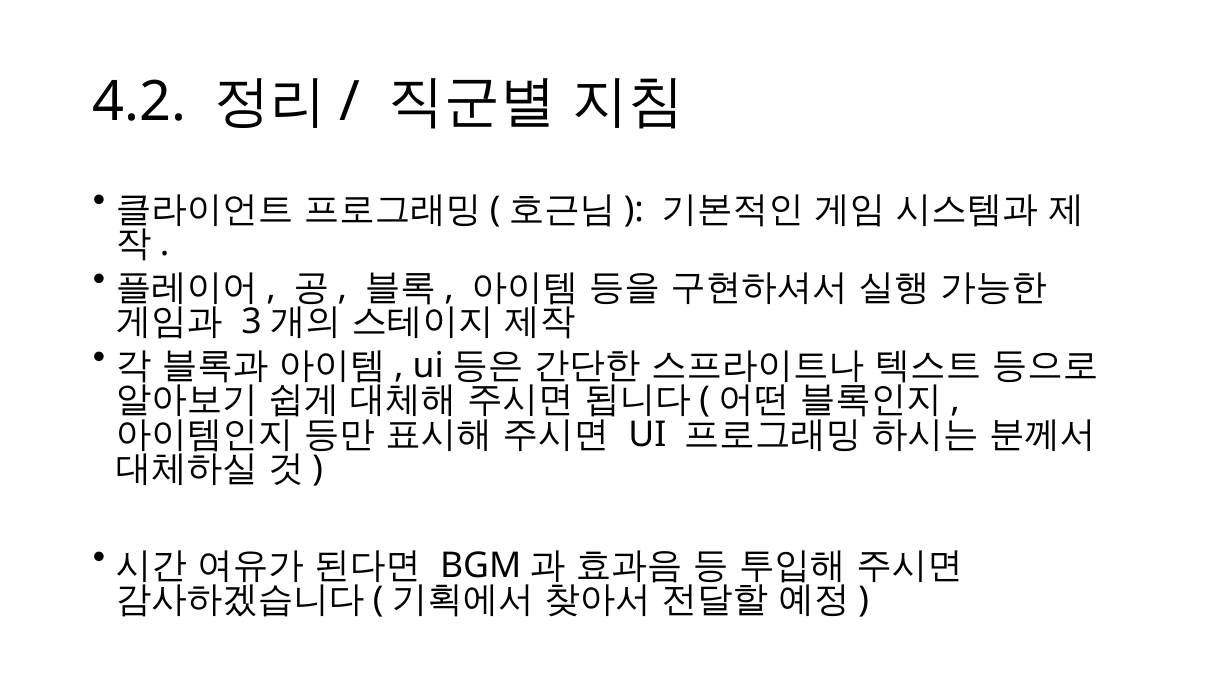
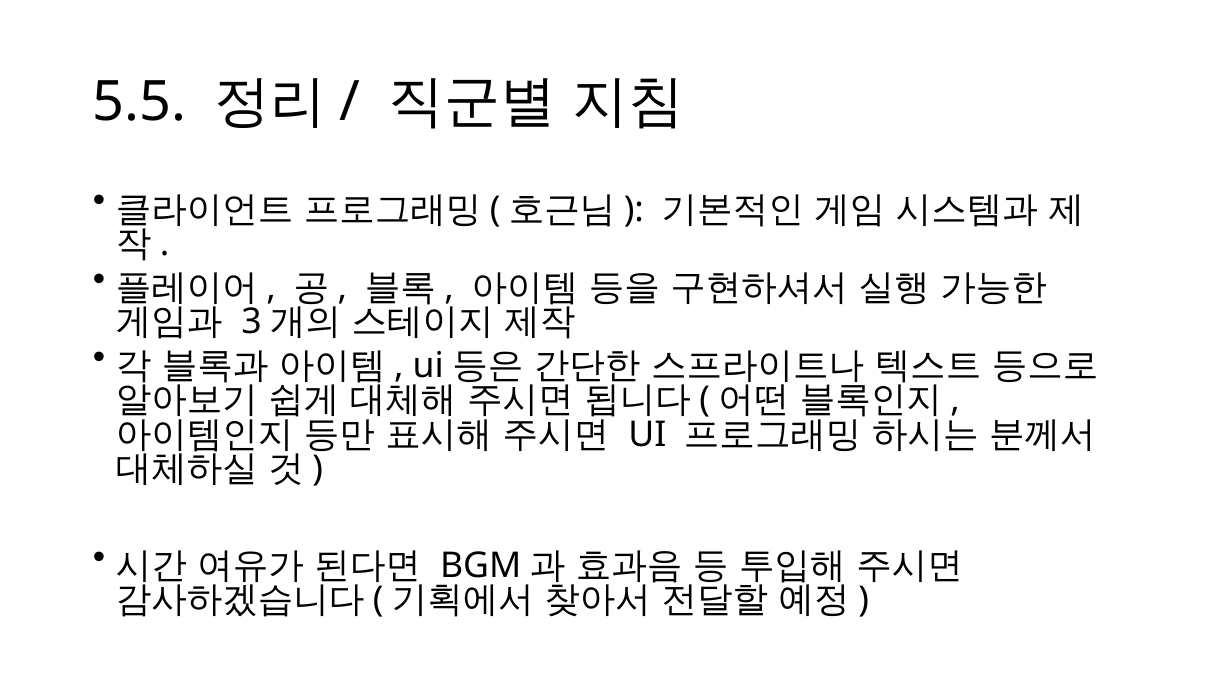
4.2: 4.2 -> 5.5
